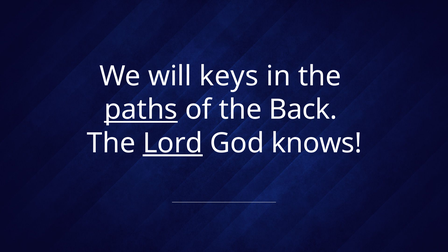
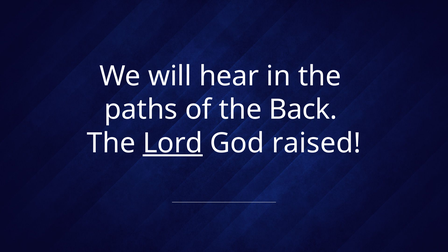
keys: keys -> hear
paths underline: present -> none
knows: knows -> raised
